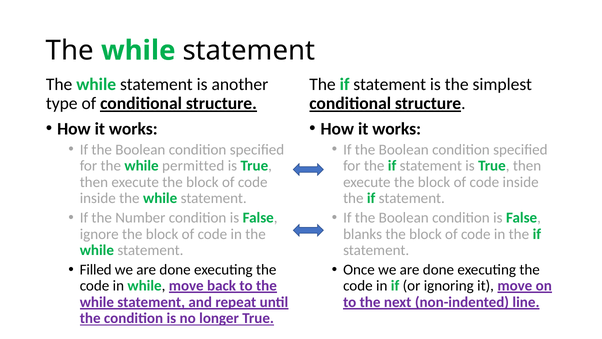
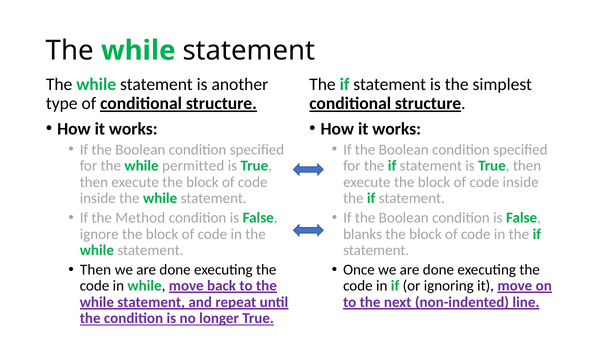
Number: Number -> Method
Filled at (96, 269): Filled -> Then
